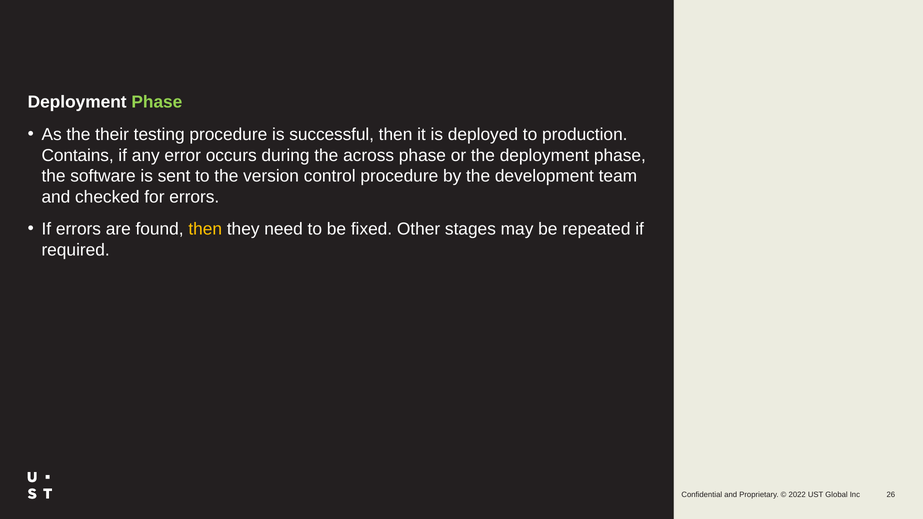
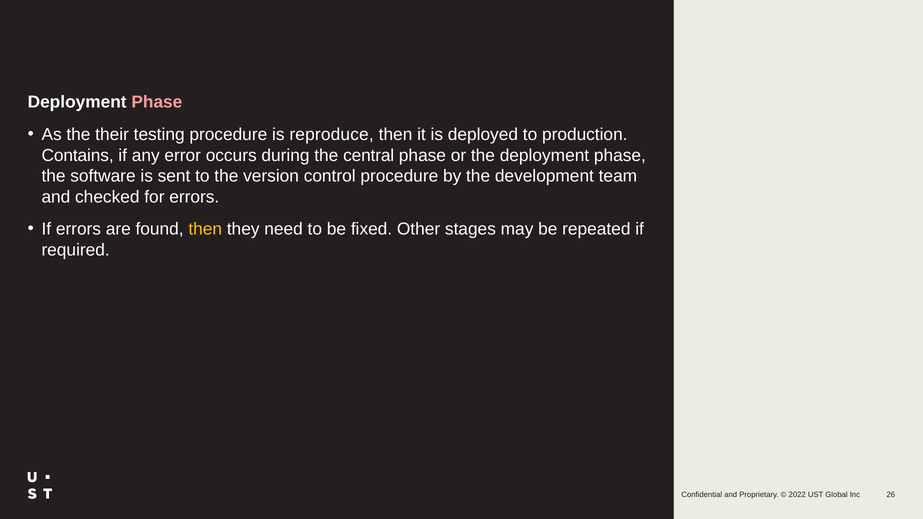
Phase at (157, 102) colour: light green -> pink
successful: successful -> reproduce
across: across -> central
